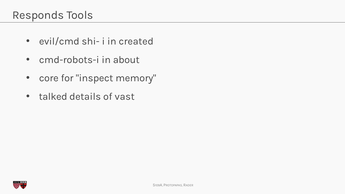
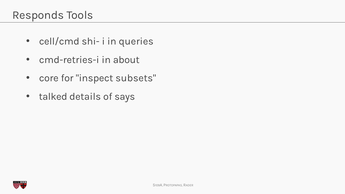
evil/cmd: evil/cmd -> cell/cmd
created: created -> queries
cmd-robots-i: cmd-robots-i -> cmd-retries-i
memory: memory -> subsets
vast: vast -> says
